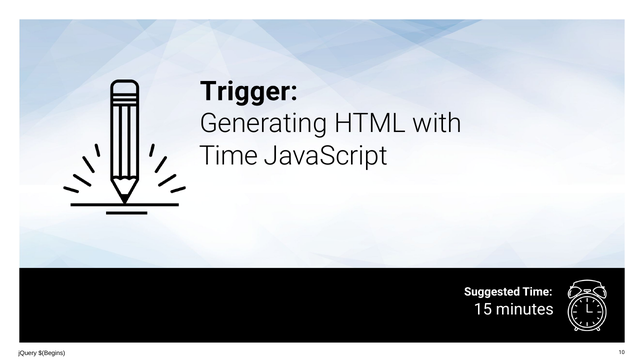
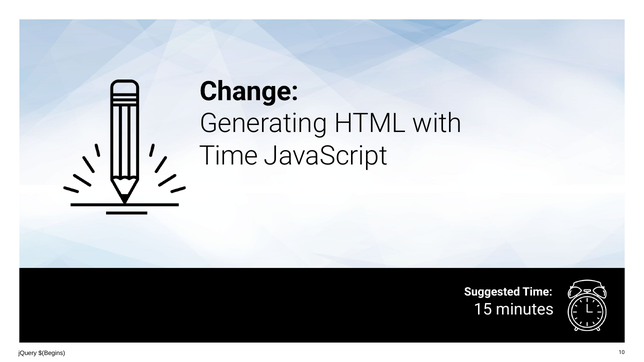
Trigger: Trigger -> Change
